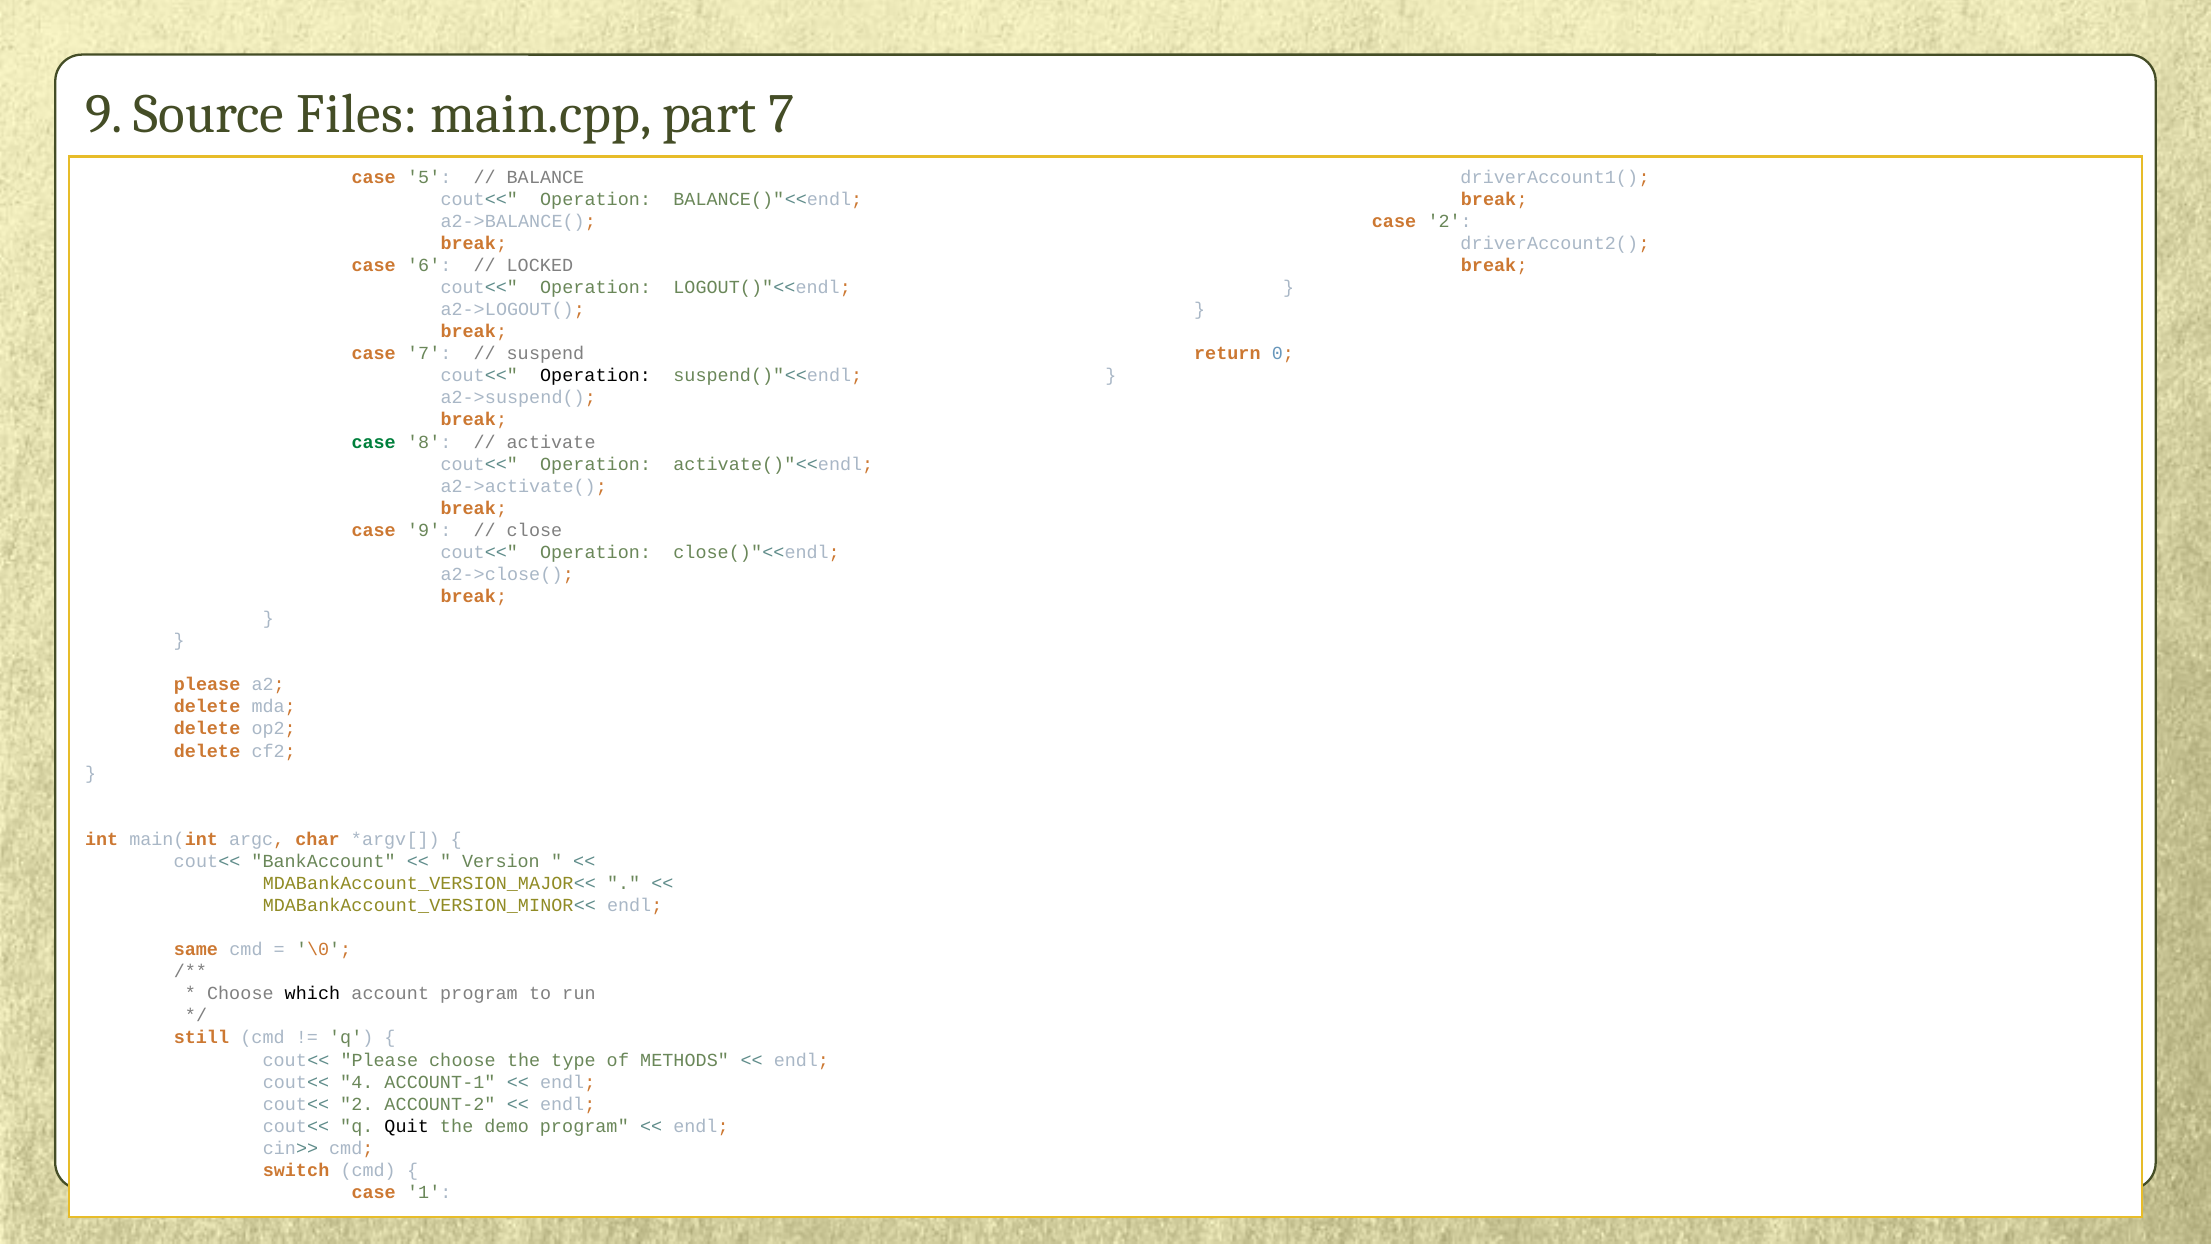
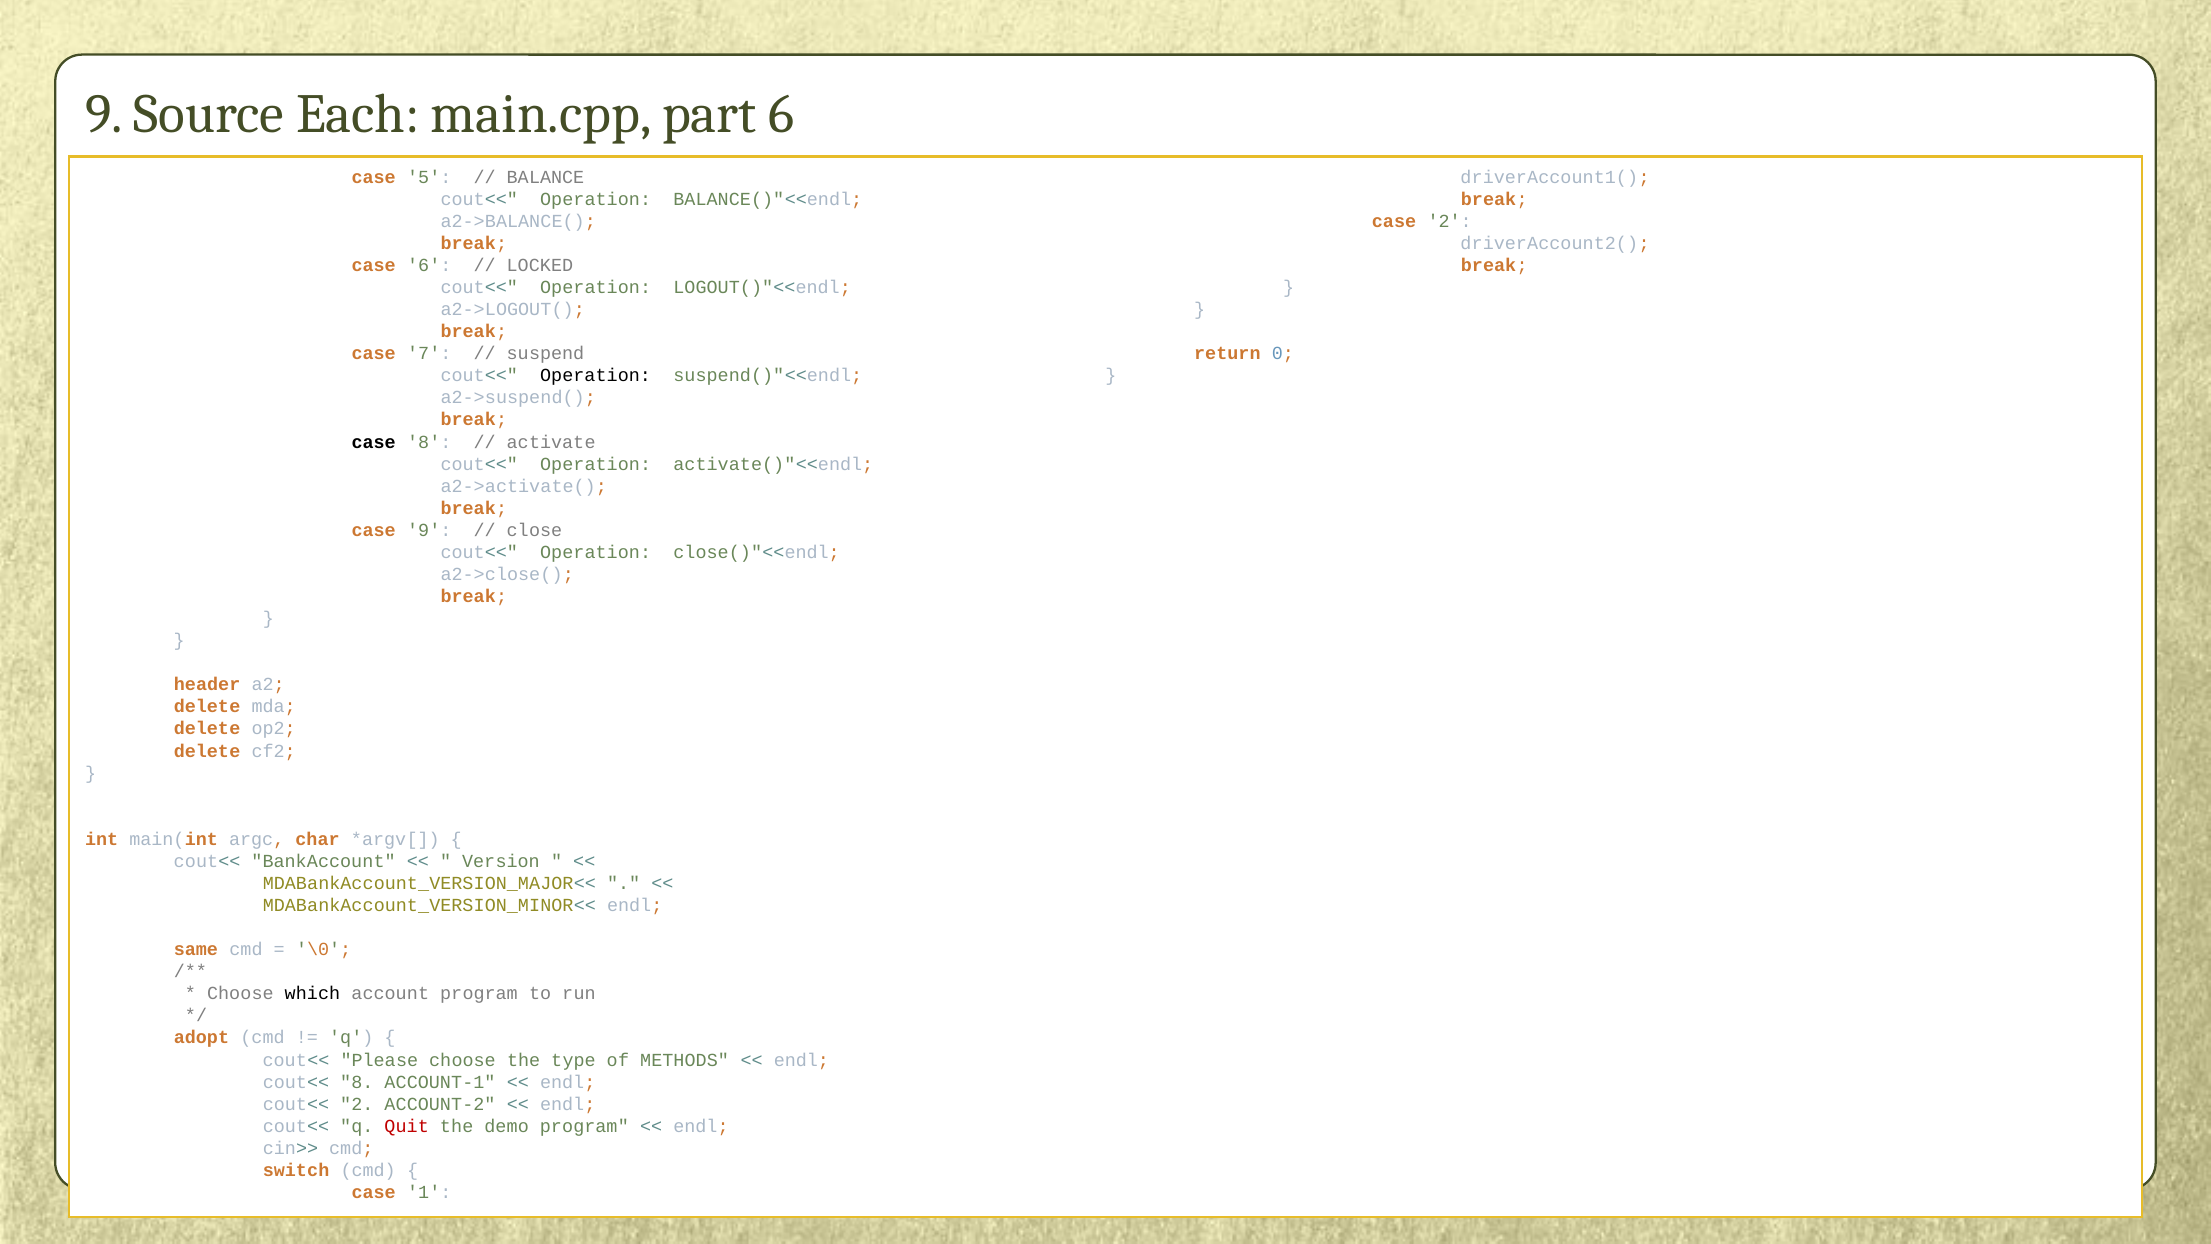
Files: Files -> Each
part 7: 7 -> 6
case at (374, 442) colour: green -> black
please at (207, 685): please -> header
still: still -> adopt
cout<< 4: 4 -> 8
Quit colour: black -> red
